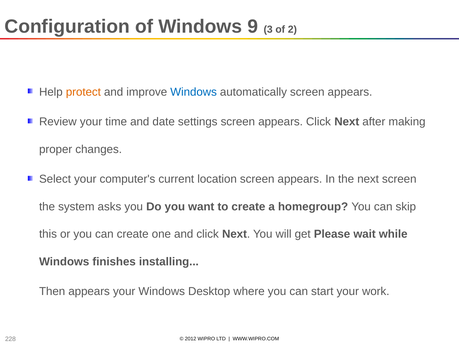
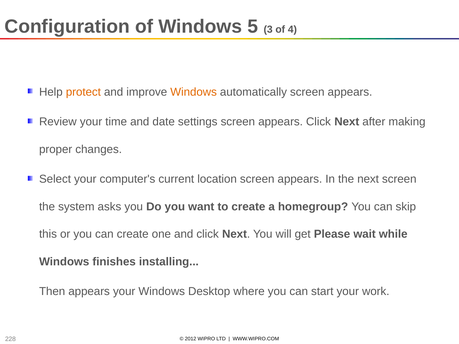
9: 9 -> 5
2: 2 -> 4
Windows at (194, 92) colour: blue -> orange
